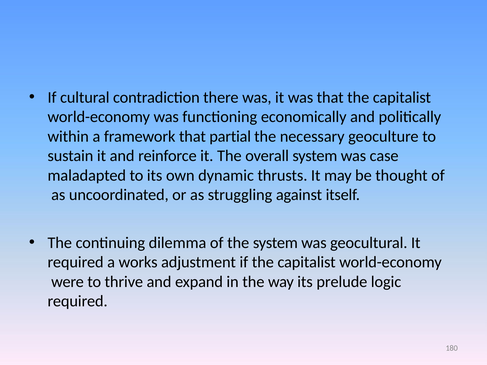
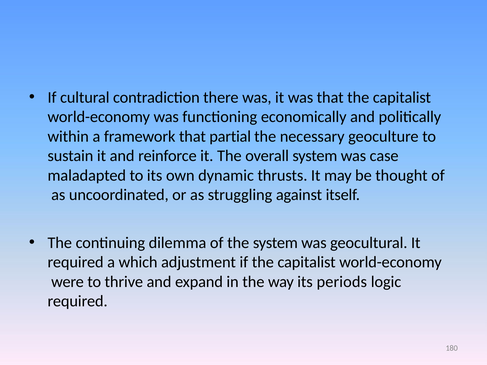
works: works -> which
prelude: prelude -> periods
